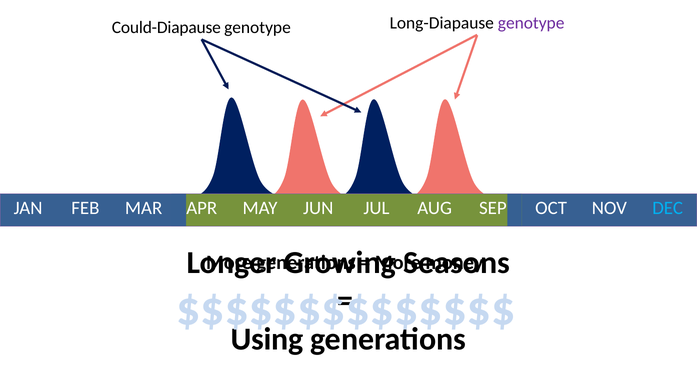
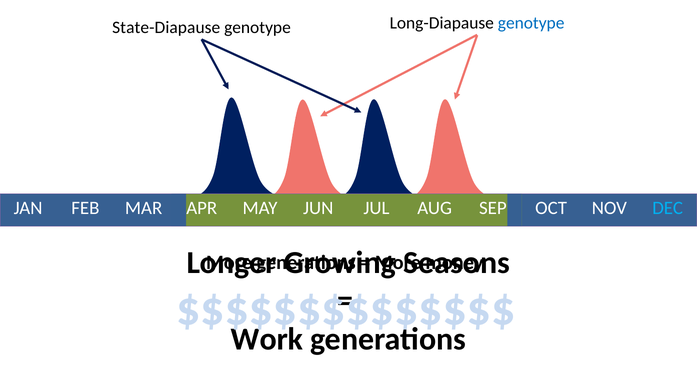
Could-Diapause: Could-Diapause -> State-Diapause
genotype at (531, 23) colour: purple -> blue
Using: Using -> Work
